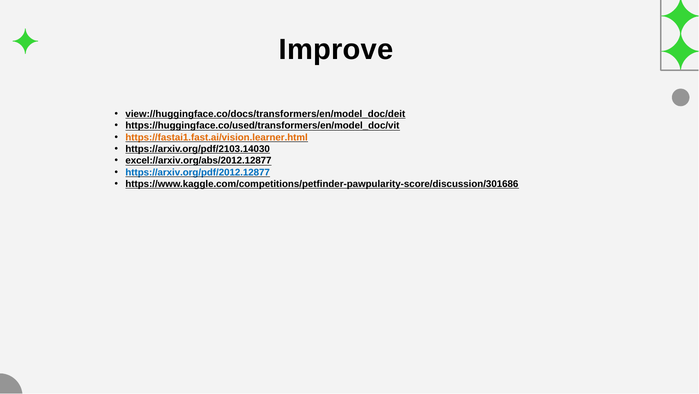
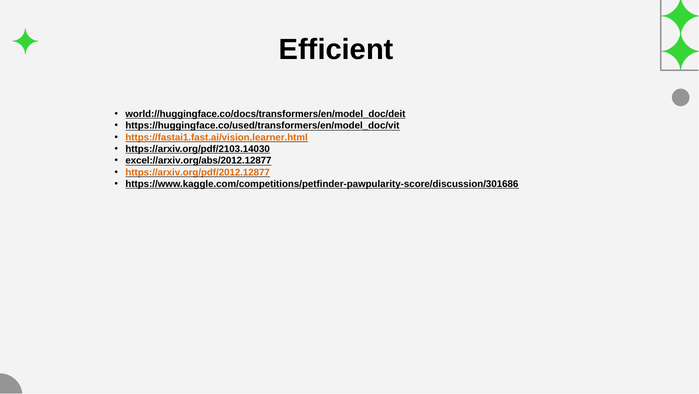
Improve: Improve -> Efficient
view://huggingface.co/docs/transformers/en/model_doc/deit: view://huggingface.co/docs/transformers/en/model_doc/deit -> world://huggingface.co/docs/transformers/en/model_doc/deit
https://arxiv.org/pdf/2012.12877 colour: blue -> orange
